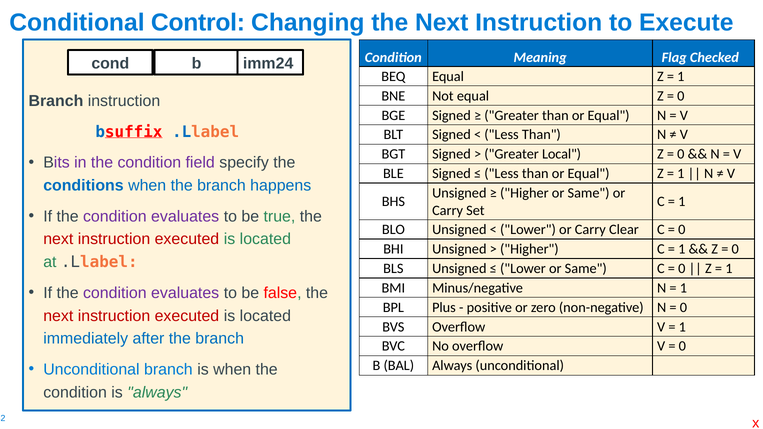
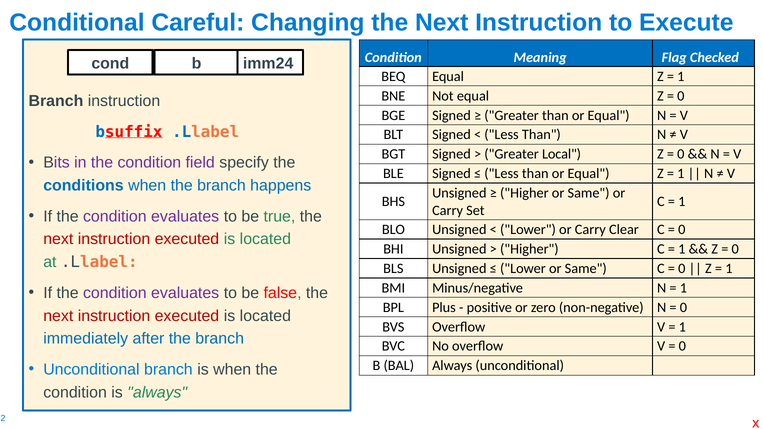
Control: Control -> Careful
